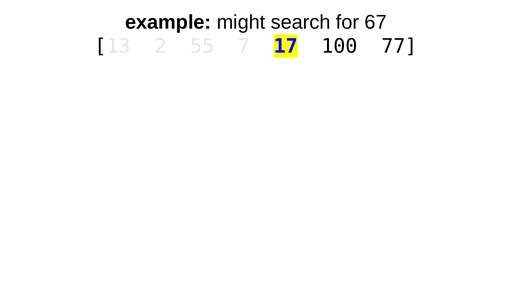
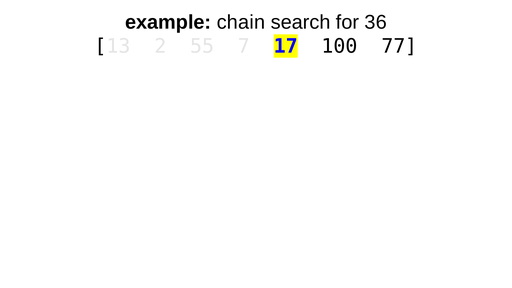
might: might -> chain
67: 67 -> 36
